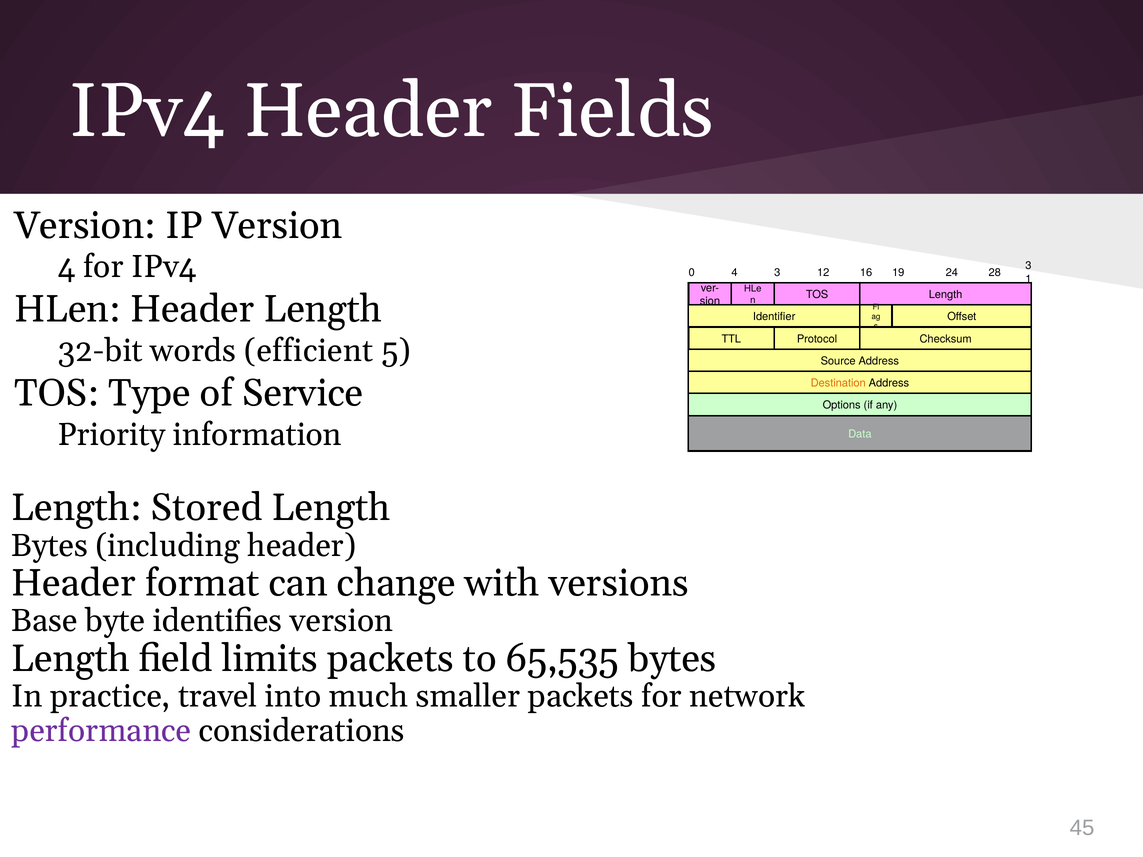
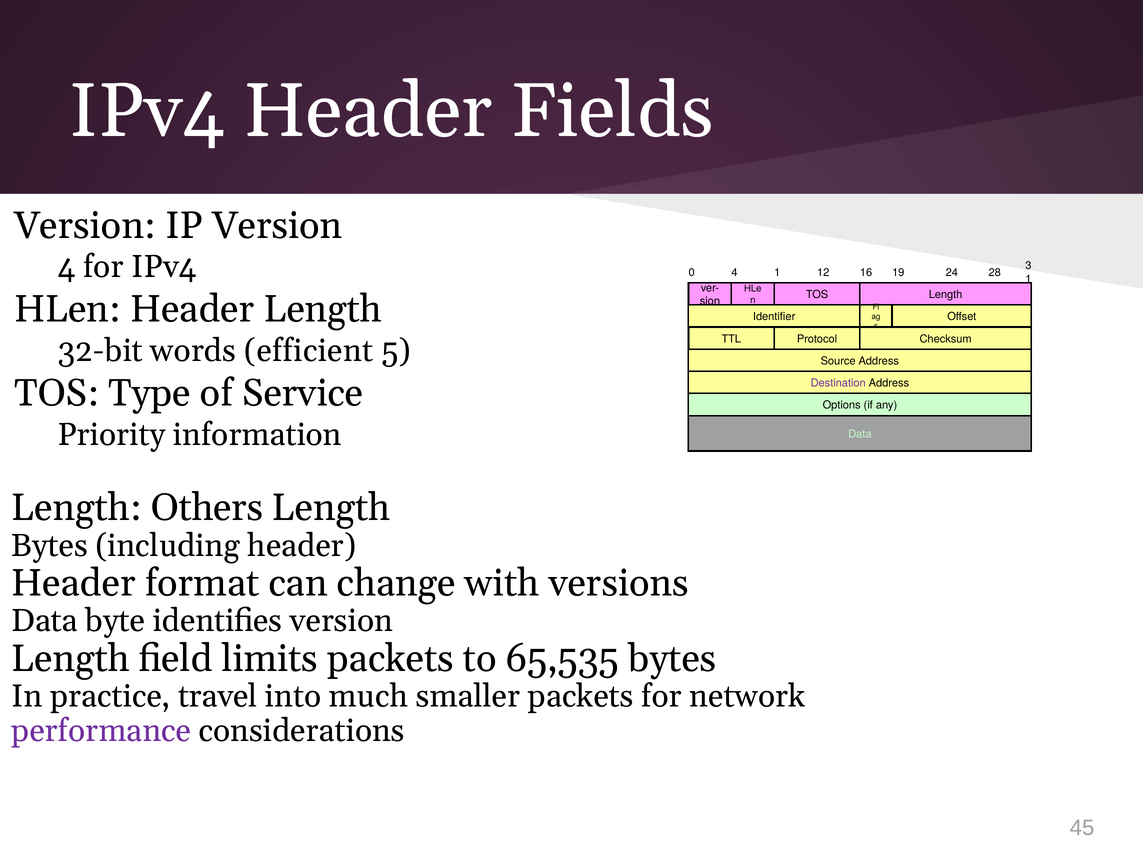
4 3: 3 -> 1
Destination colour: orange -> purple
Stored: Stored -> Others
Base at (44, 621): Base -> Data
